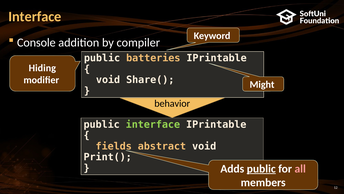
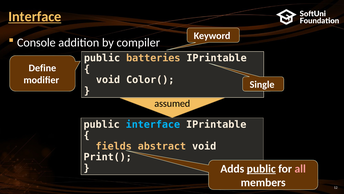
Interface at (35, 17) underline: none -> present
Hiding: Hiding -> Define
Share(: Share( -> Color(
Might: Might -> Single
behavior: behavior -> assumed
interface at (153, 124) colour: light green -> light blue
